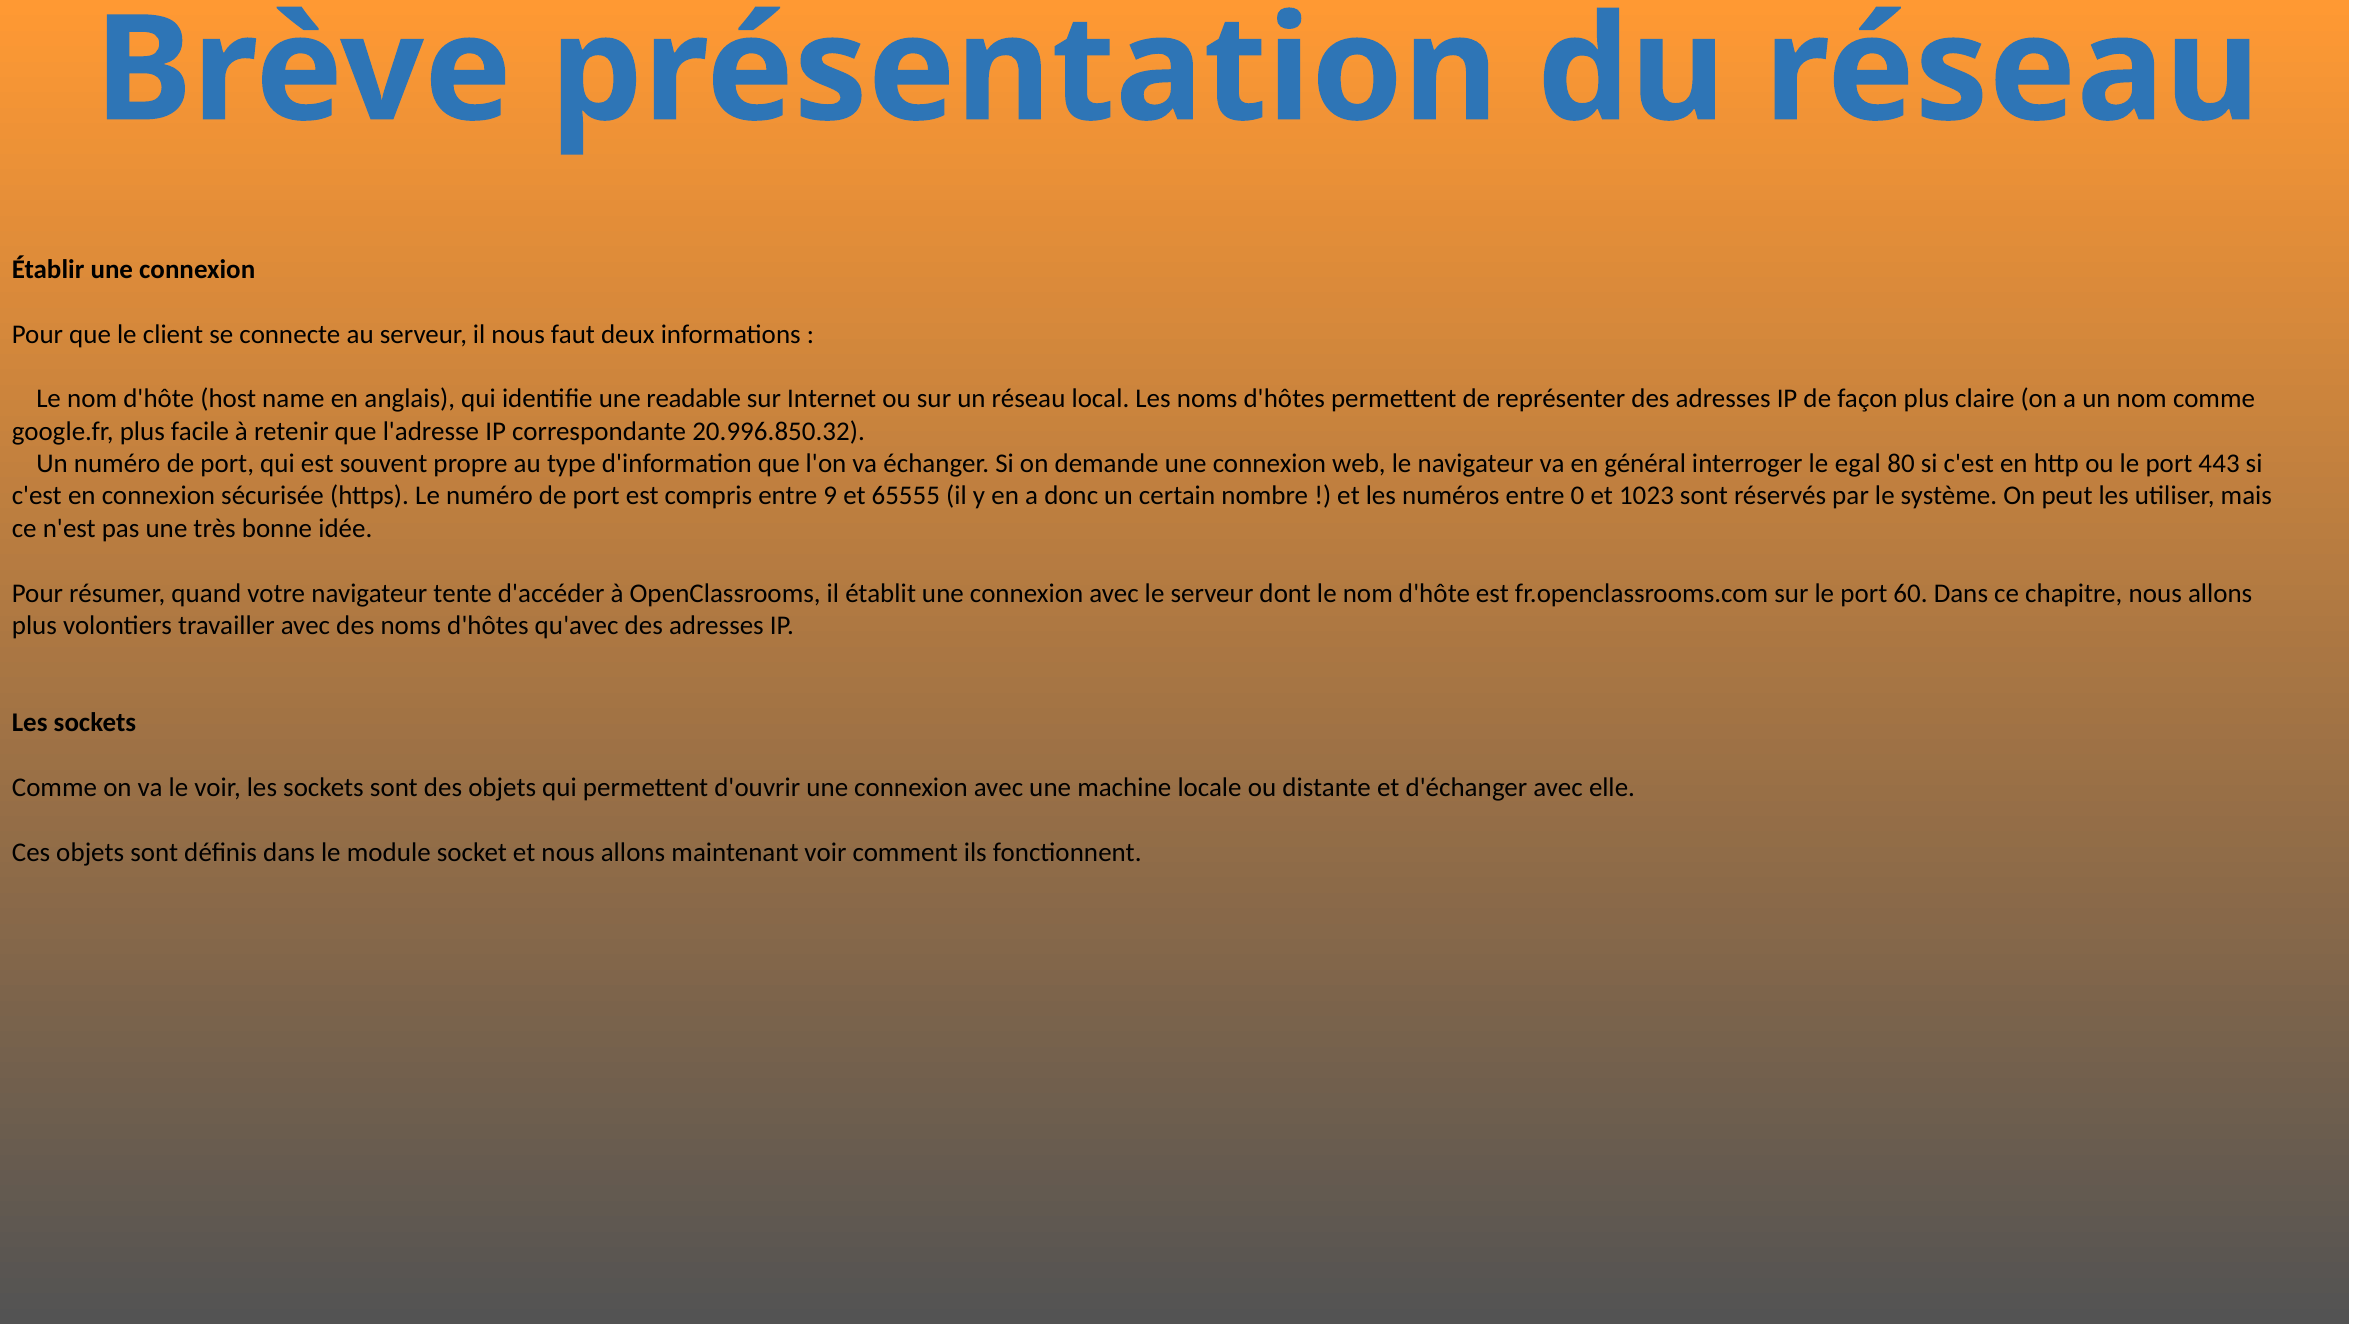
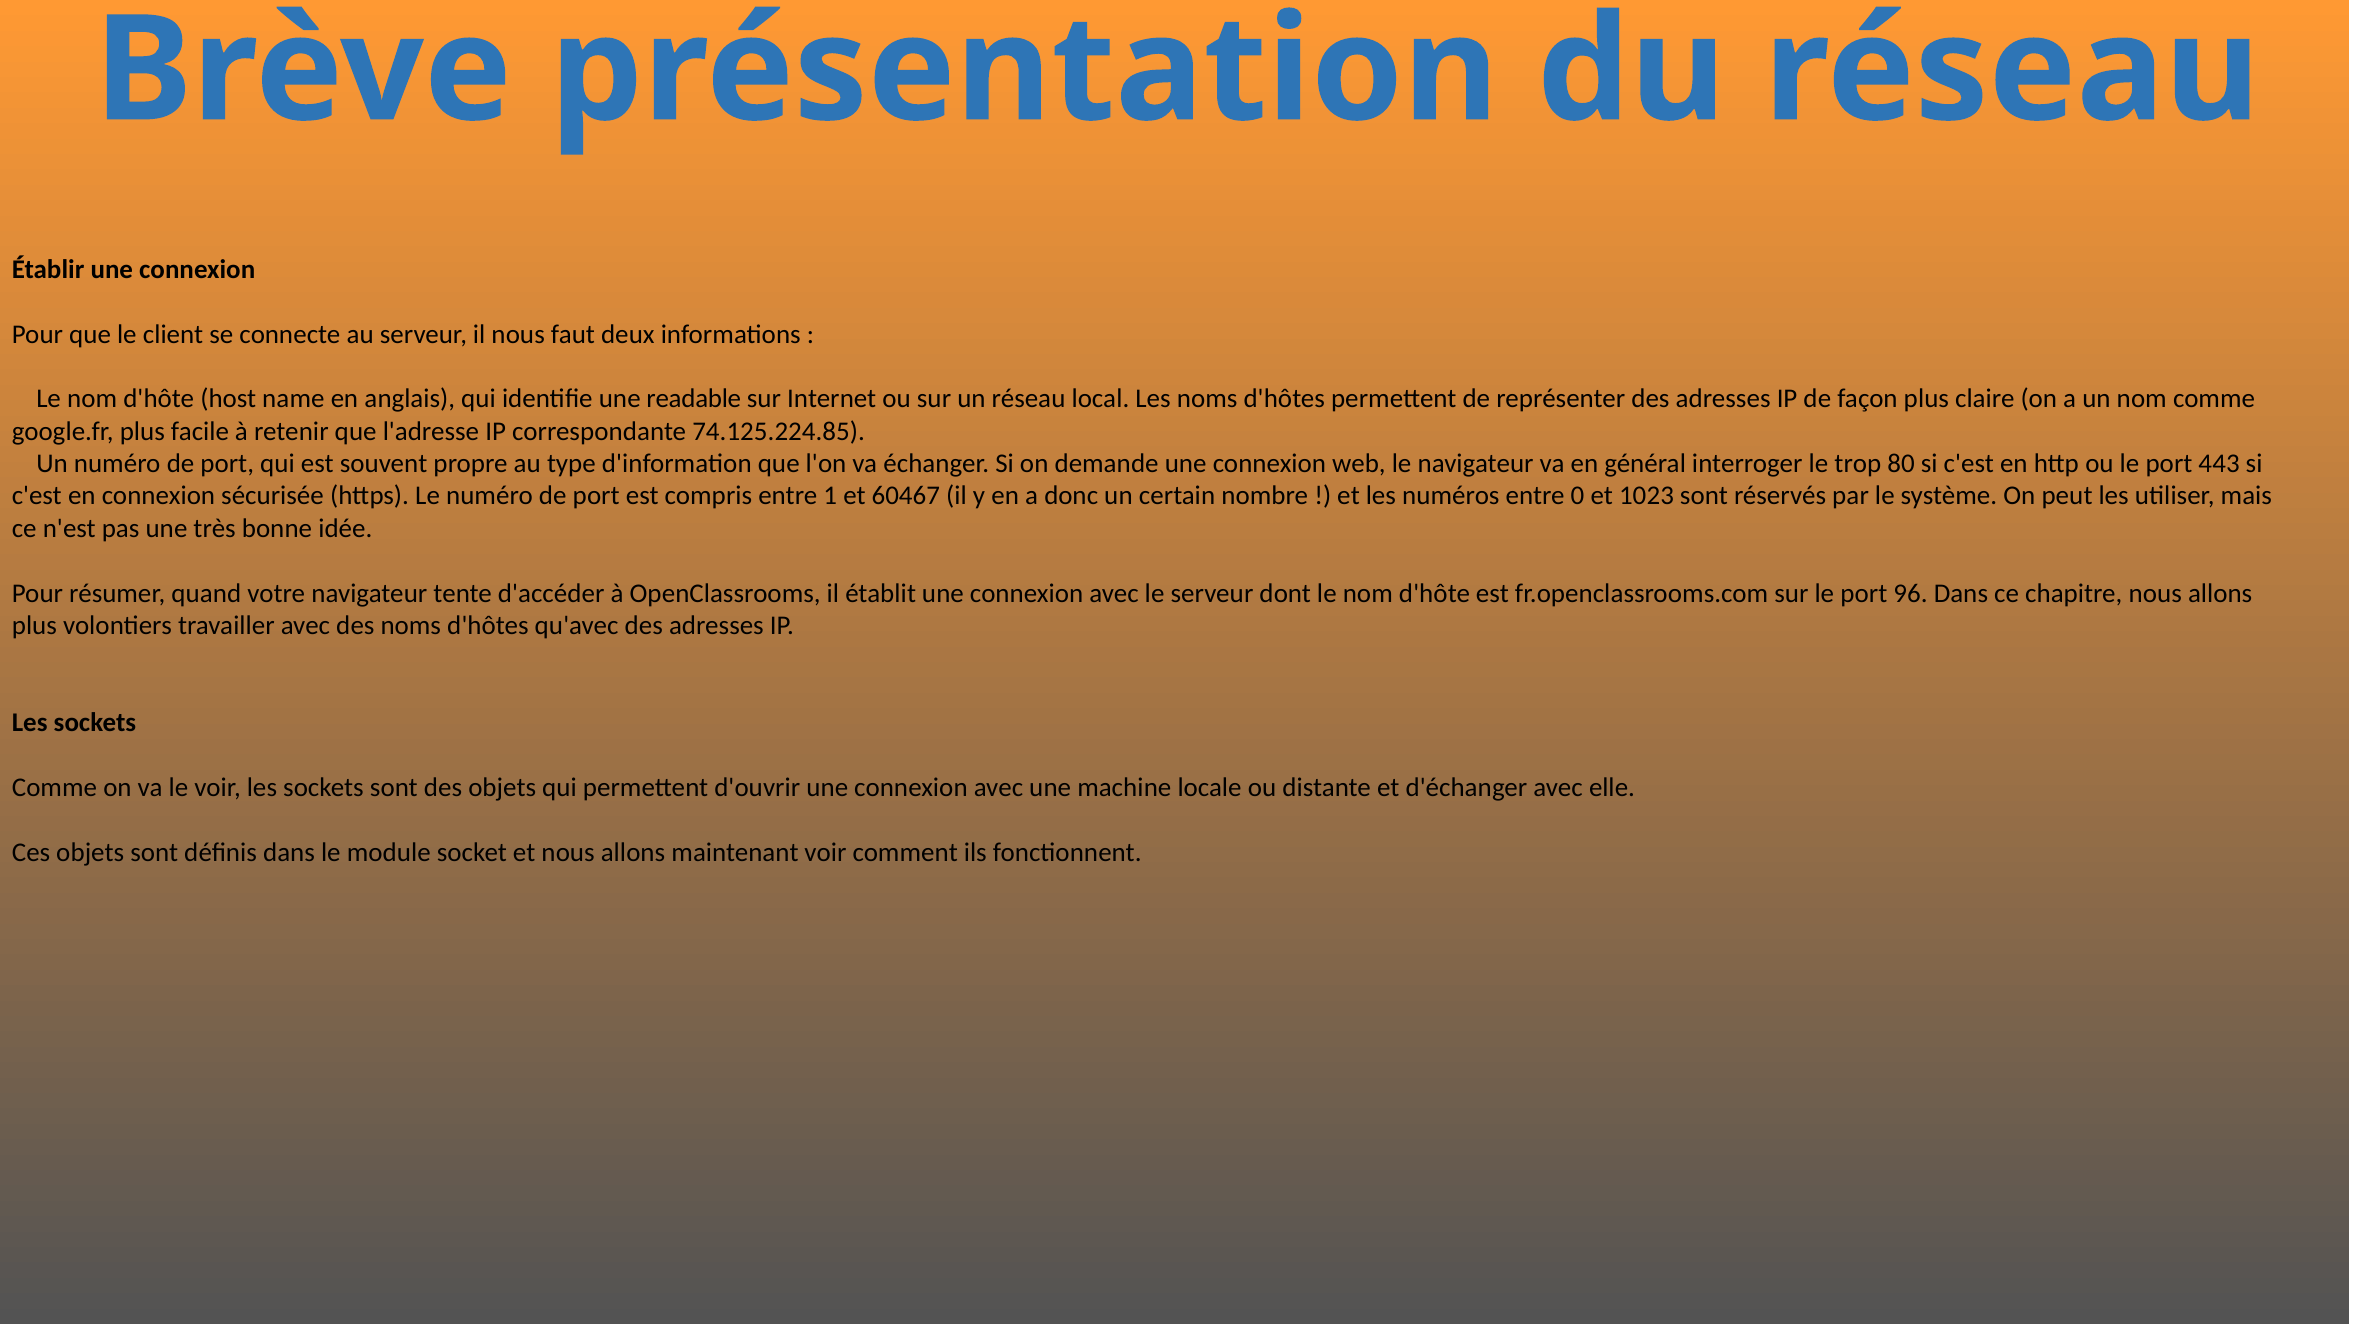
20.996.850.32: 20.996.850.32 -> 74.125.224.85
egal: egal -> trop
9: 9 -> 1
65555: 65555 -> 60467
60: 60 -> 96
